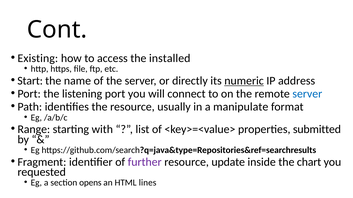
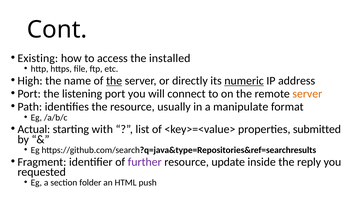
Start: Start -> High
the at (114, 81) underline: none -> present
server at (307, 94) colour: blue -> orange
Range: Range -> Actual
chart: chart -> reply
opens: opens -> folder
lines: lines -> push
